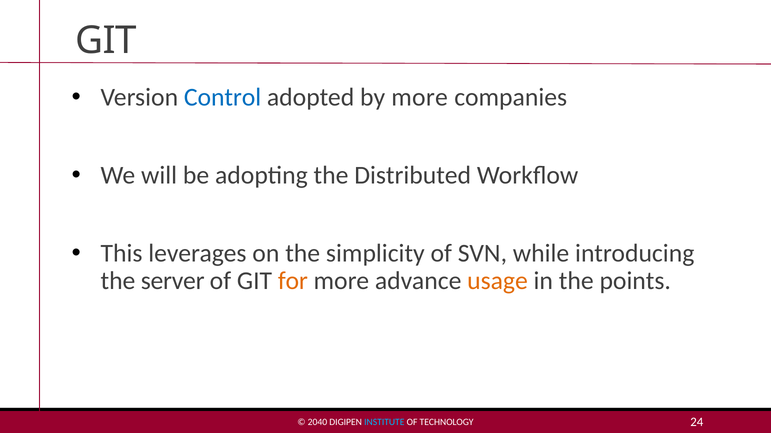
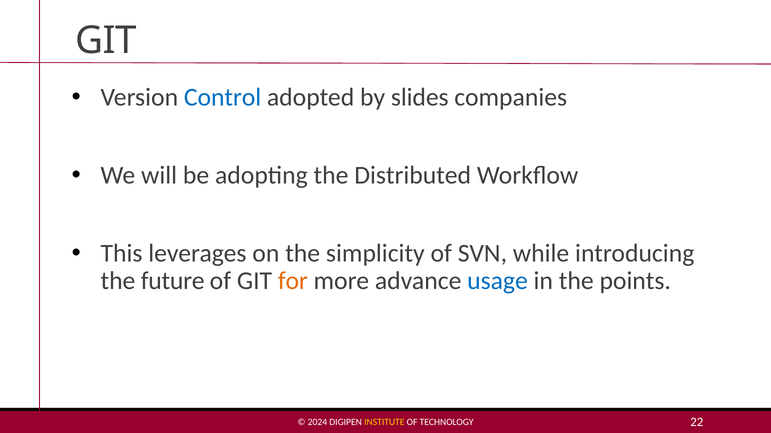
by more: more -> slides
server: server -> future
usage colour: orange -> blue
2040: 2040 -> 2024
INSTITUTE colour: light blue -> yellow
24: 24 -> 22
